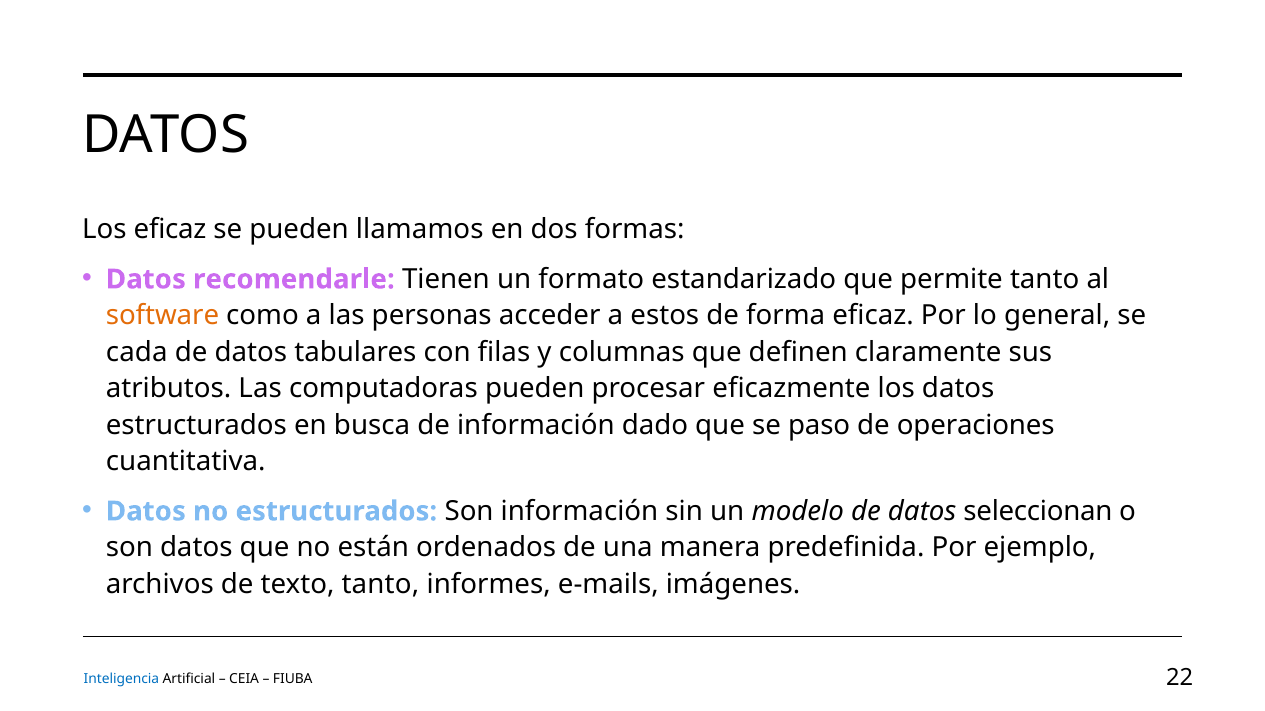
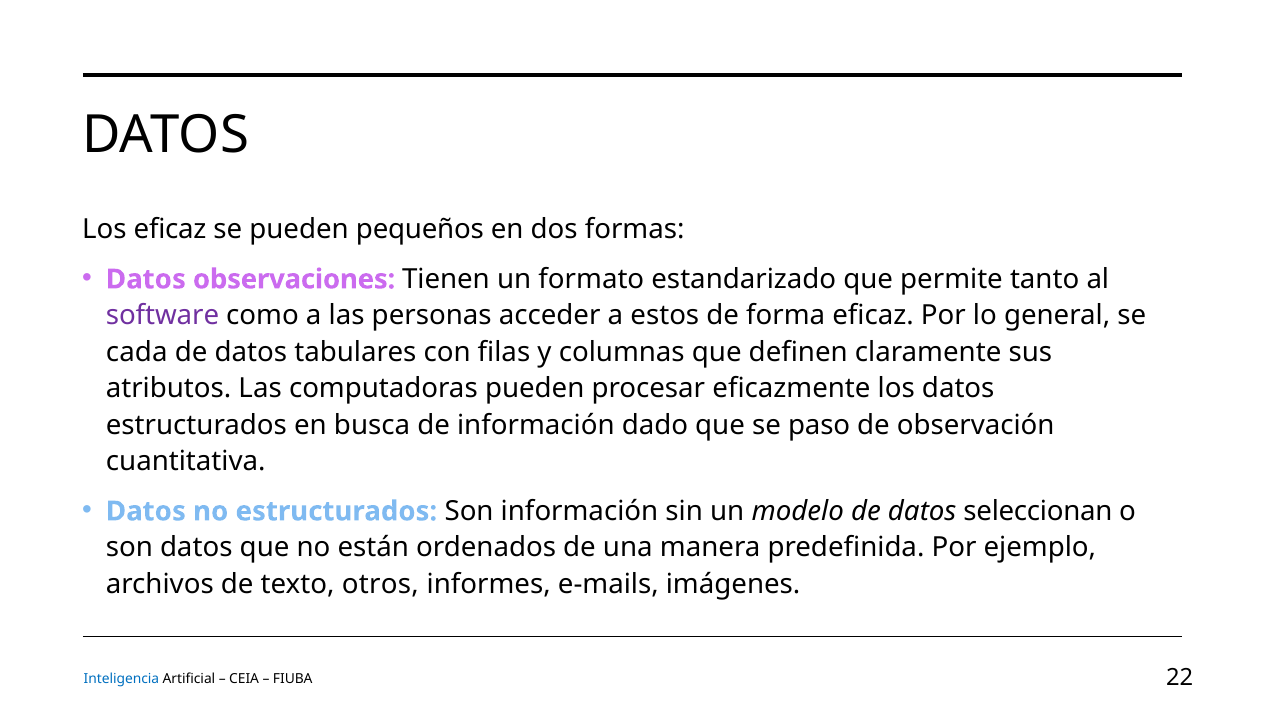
llamamos: llamamos -> pequeños
recomendarle: recomendarle -> observaciones
software colour: orange -> purple
operaciones: operaciones -> observación
texto tanto: tanto -> otros
